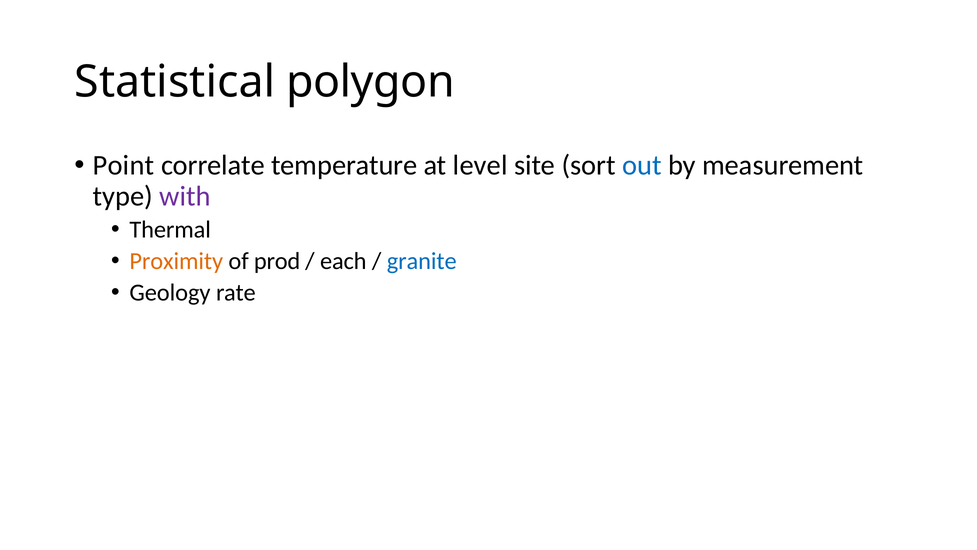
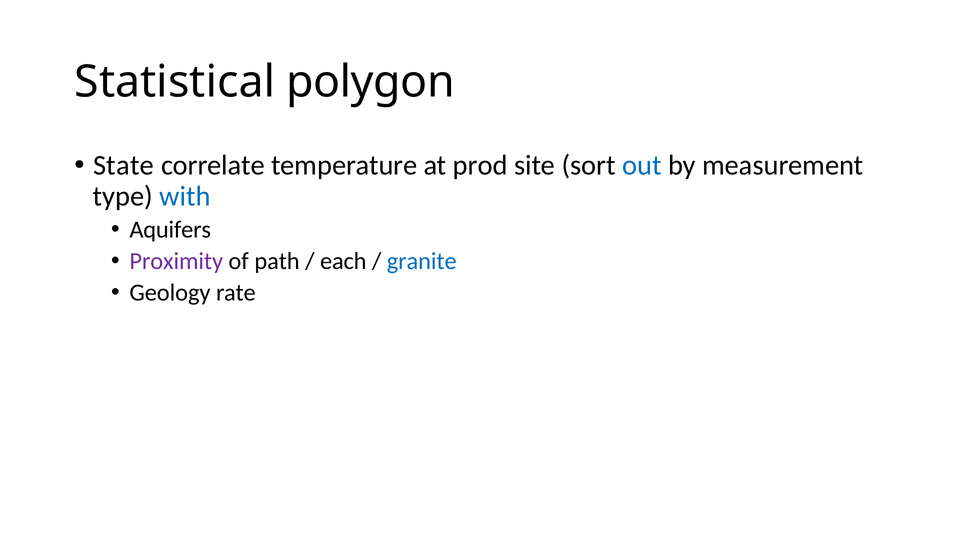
Point: Point -> State
level: level -> prod
with colour: purple -> blue
Thermal: Thermal -> Aquifers
Proximity colour: orange -> purple
prod: prod -> path
